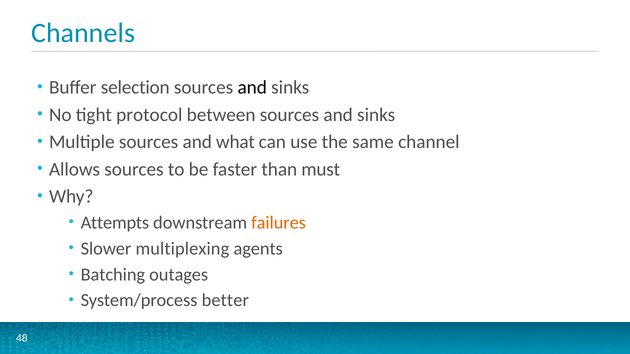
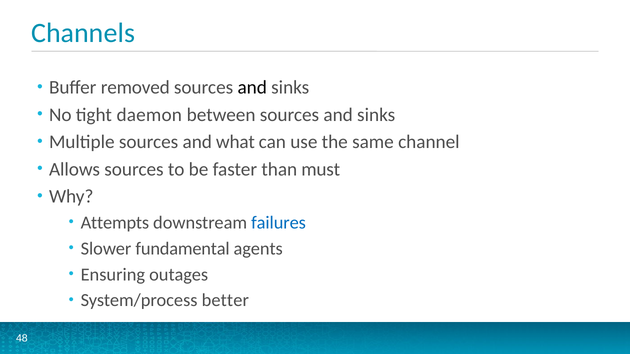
selection: selection -> removed
protocol: protocol -> daemon
failures colour: orange -> blue
multiplexing: multiplexing -> fundamental
Batching: Batching -> Ensuring
